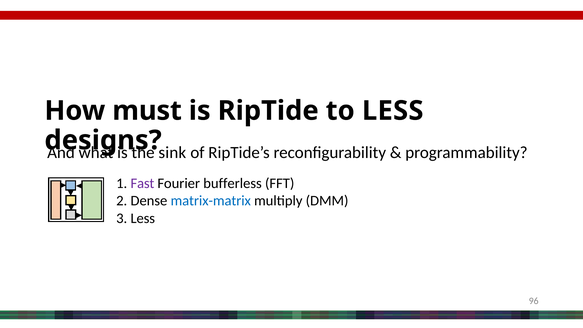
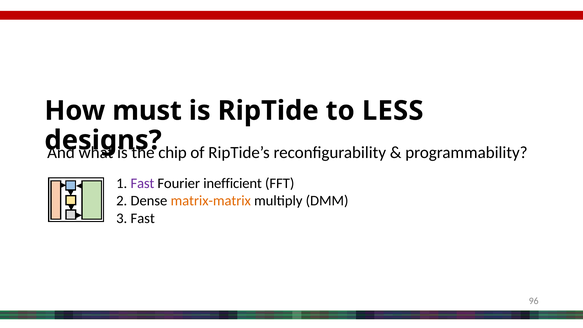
sink: sink -> chip
bufferless: bufferless -> inefficient
matrix-matrix colour: blue -> orange
3 Less: Less -> Fast
